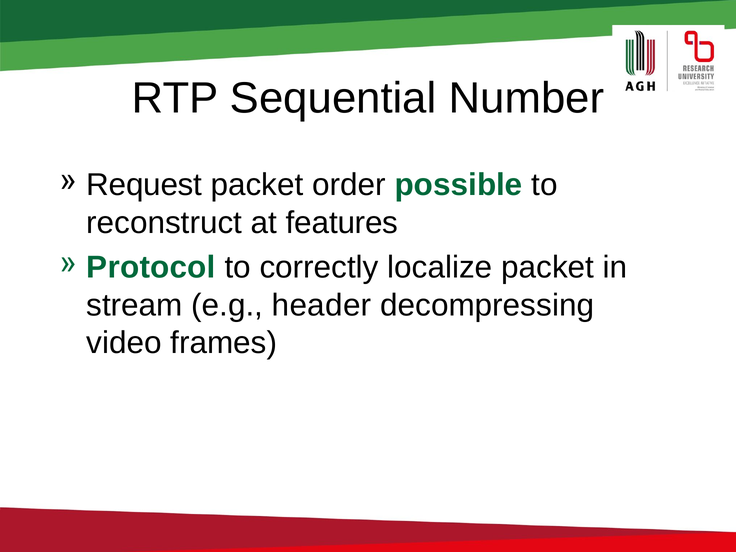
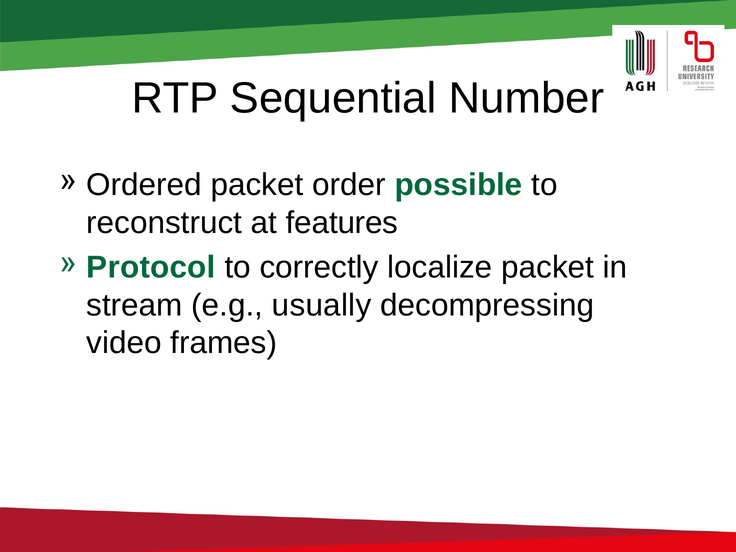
Request: Request -> Ordered
header: header -> usually
